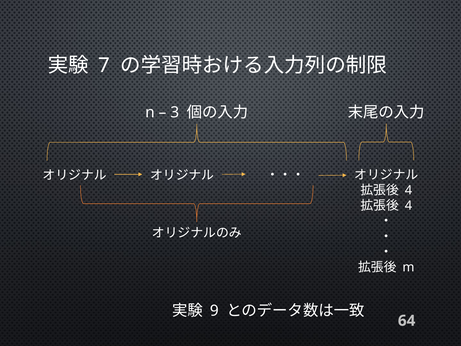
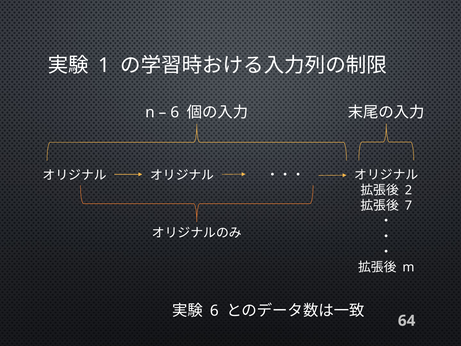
7: 7 -> 1
3 at (175, 112): 3 -> 6
4 at (408, 190): 4 -> 2
4 at (408, 206): 4 -> 7
9 at (214, 310): 9 -> 6
